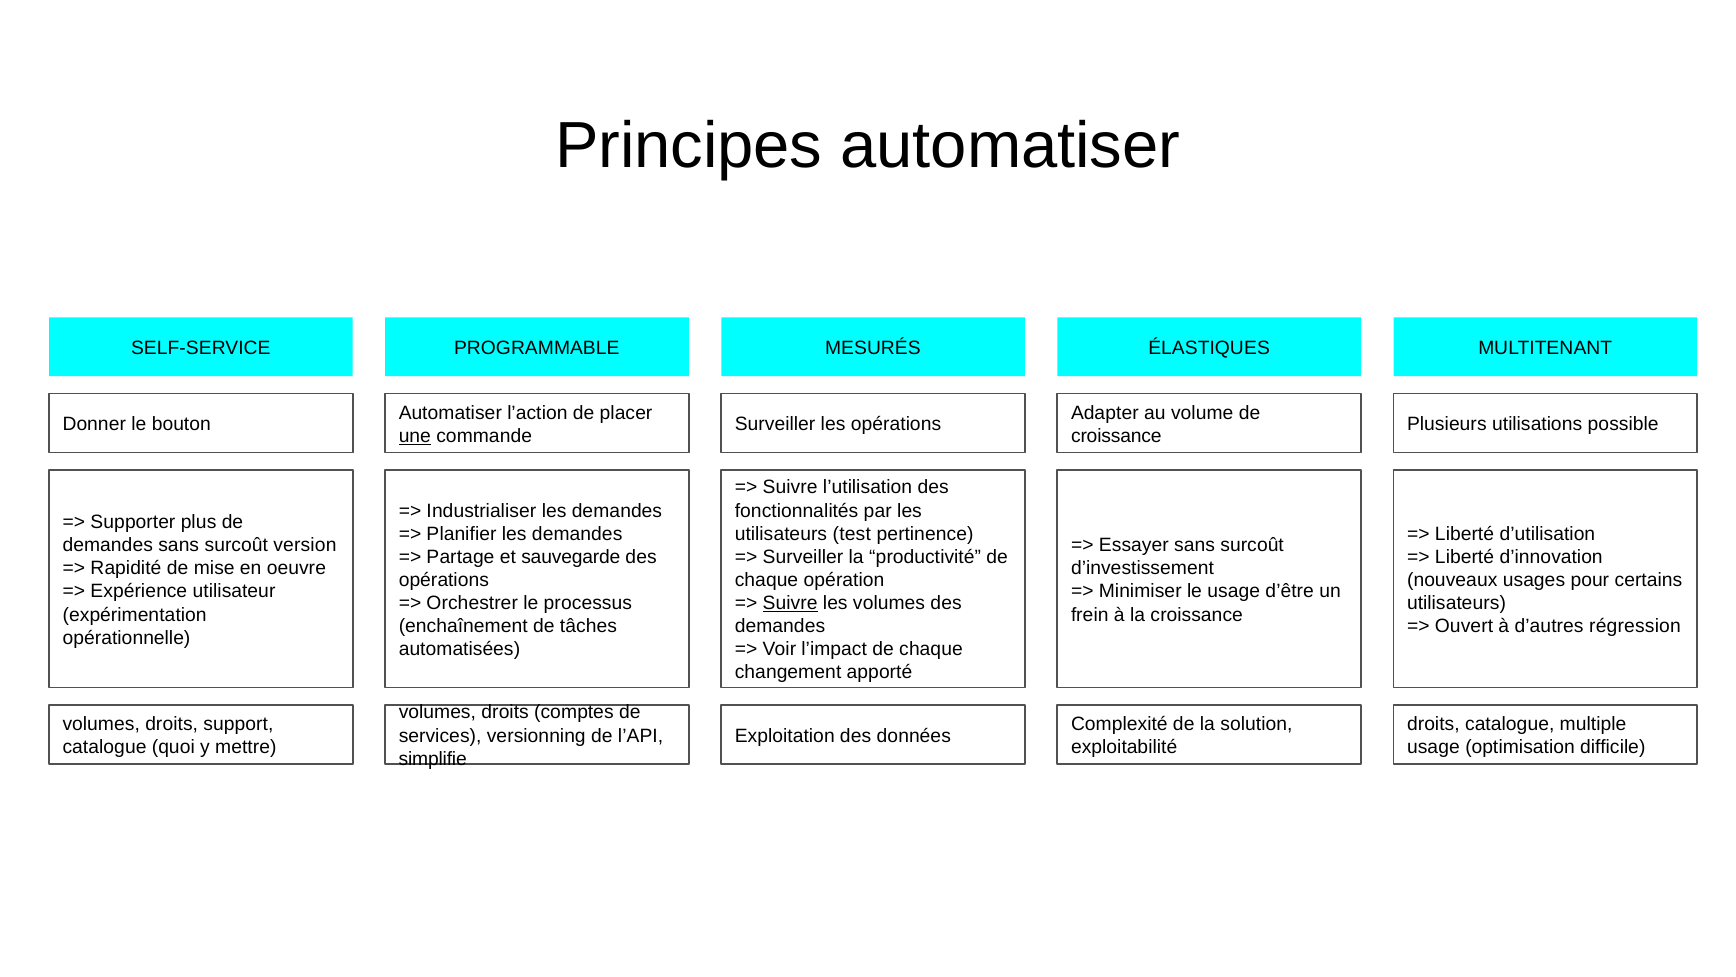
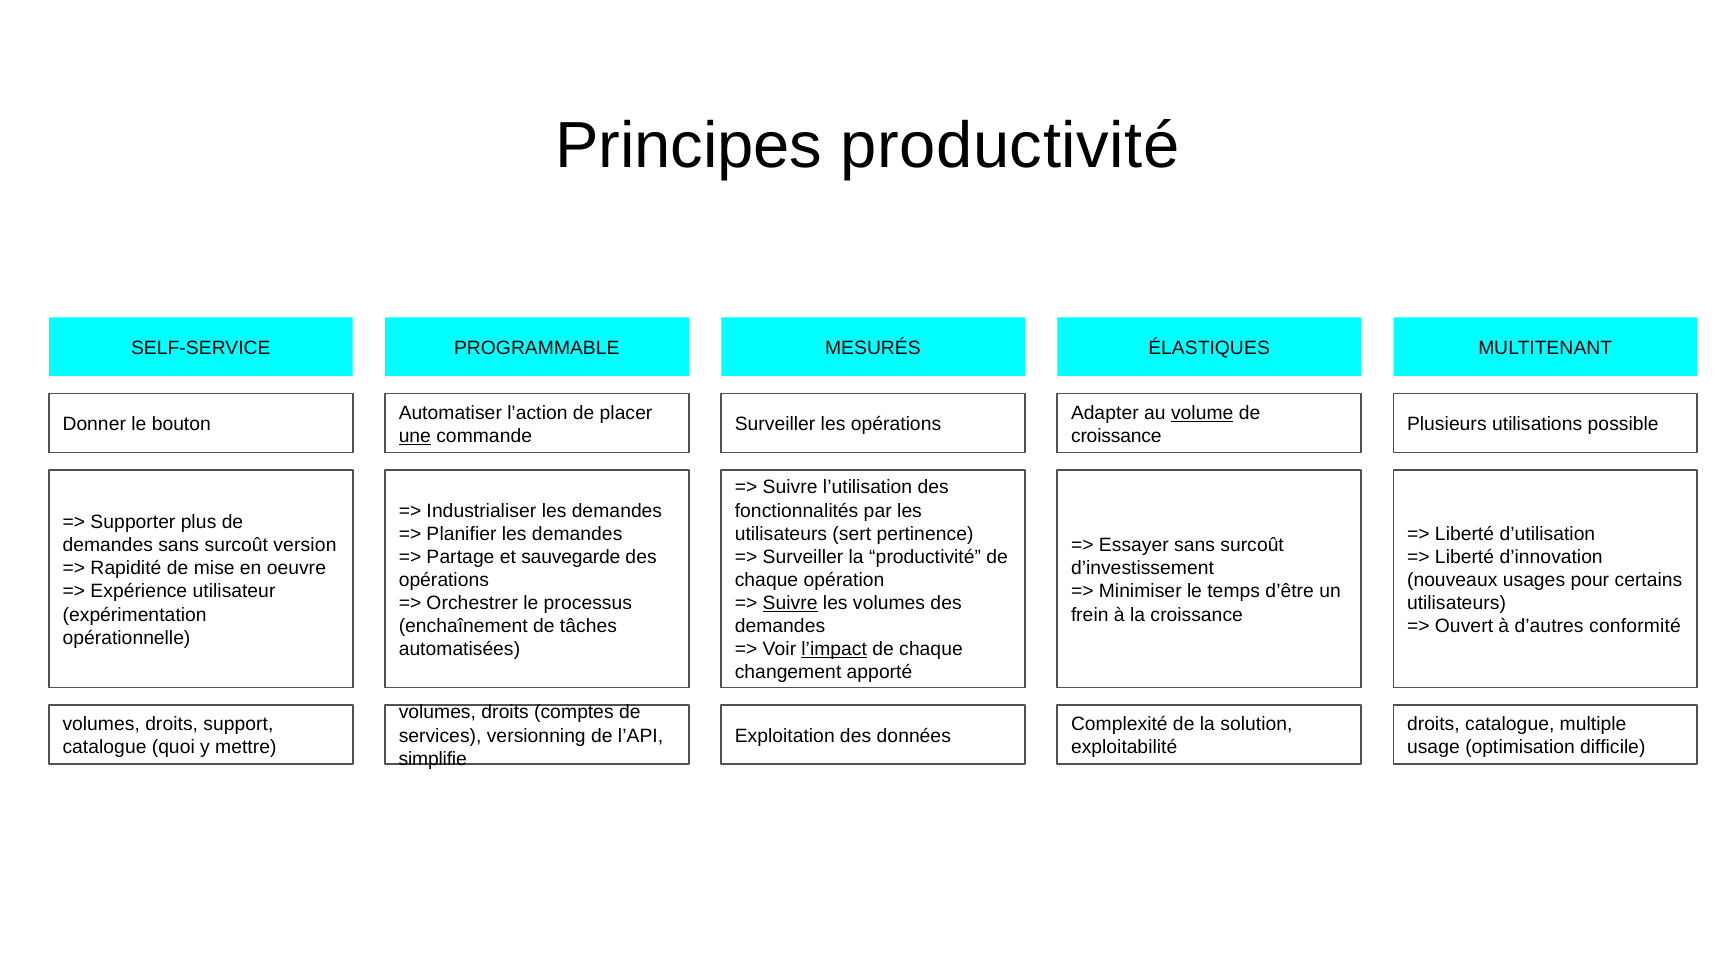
Principes automatiser: automatiser -> productivité
volume underline: none -> present
test: test -> sert
le usage: usage -> temps
régression: régression -> conformité
l’impact underline: none -> present
